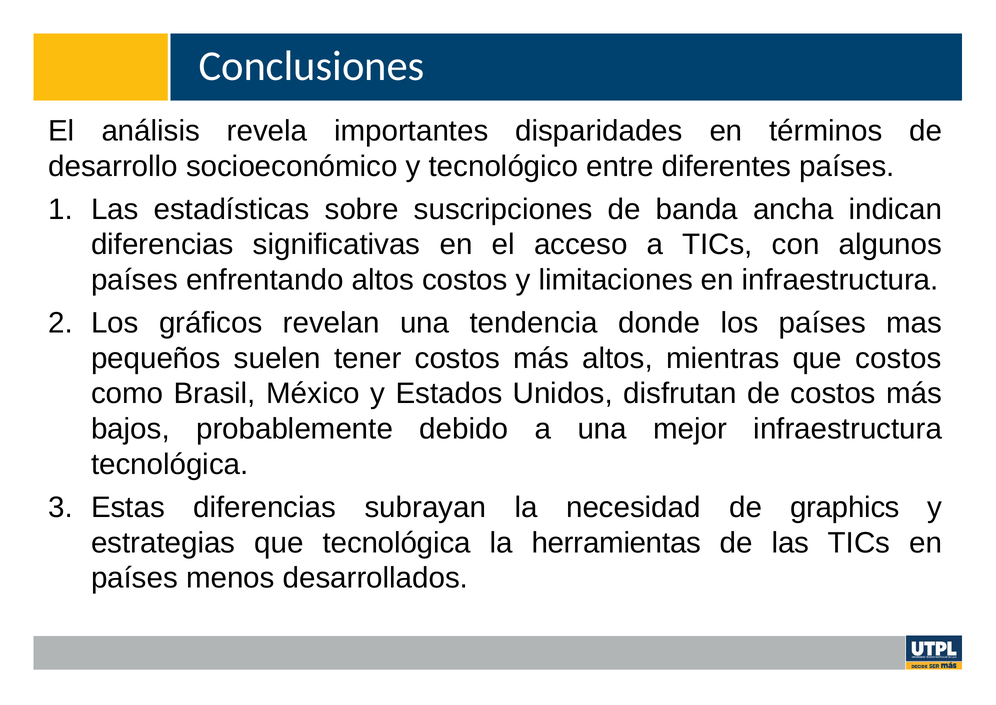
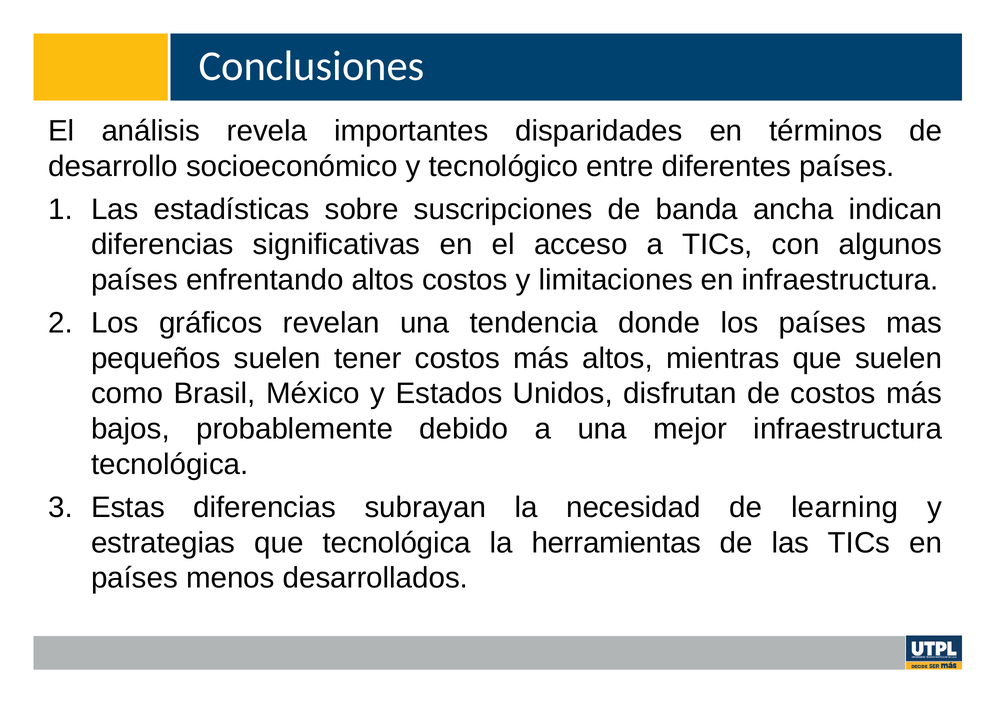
que costos: costos -> suelen
graphics: graphics -> learning
